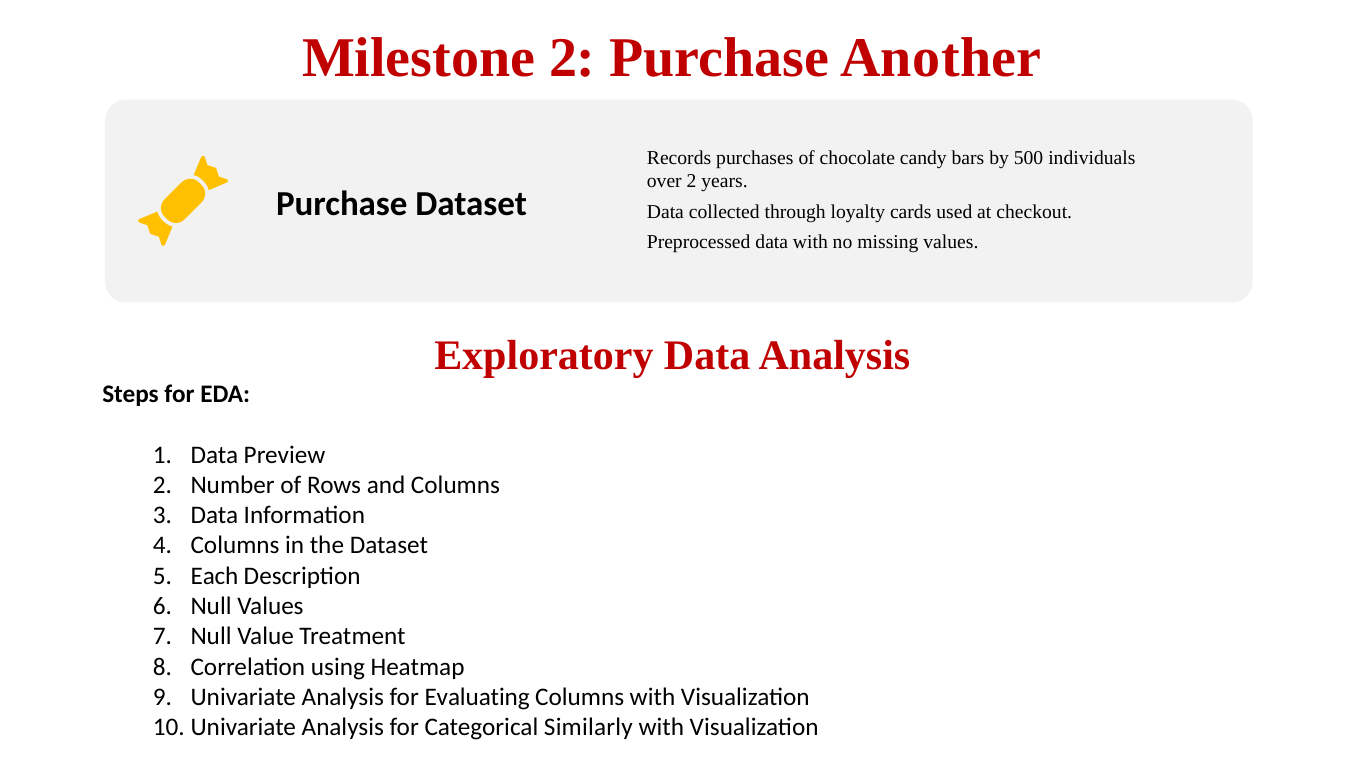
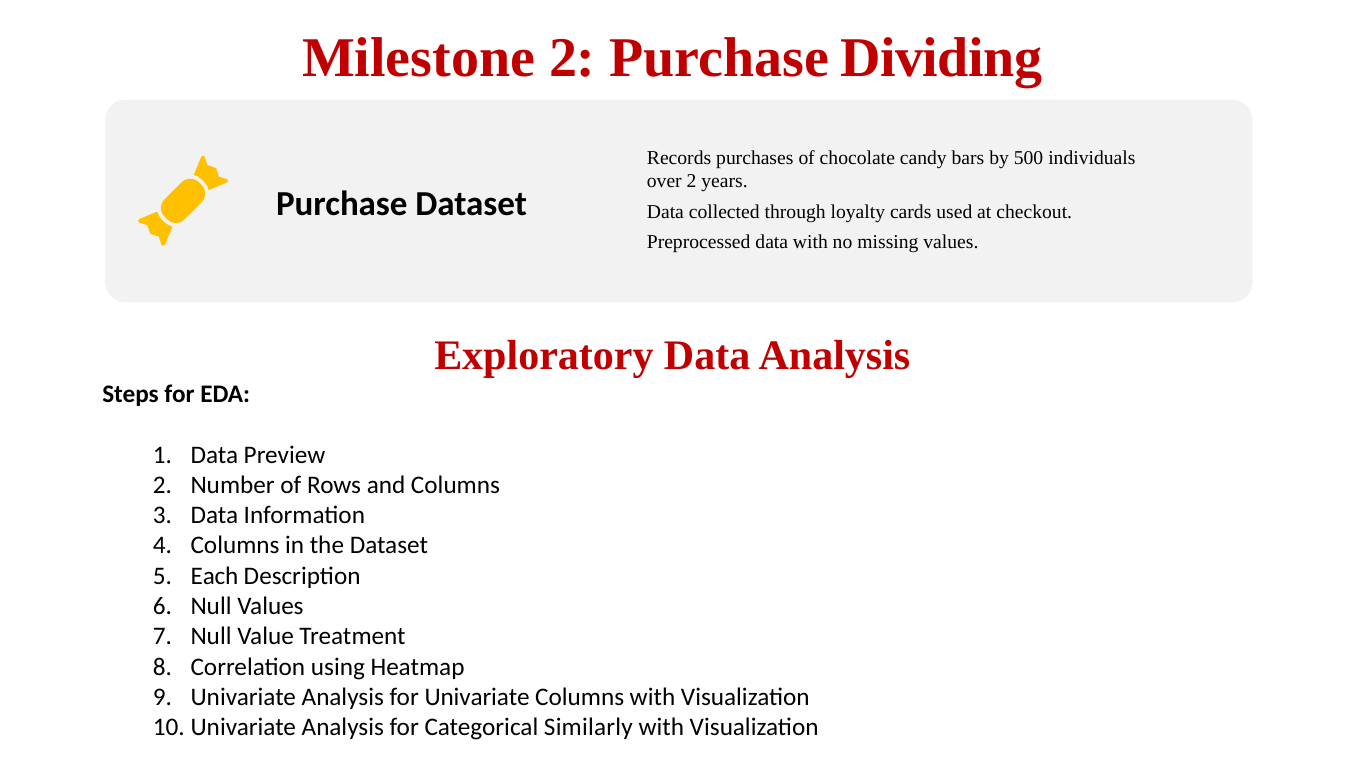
Another: Another -> Dividing
for Evaluating: Evaluating -> Univariate
